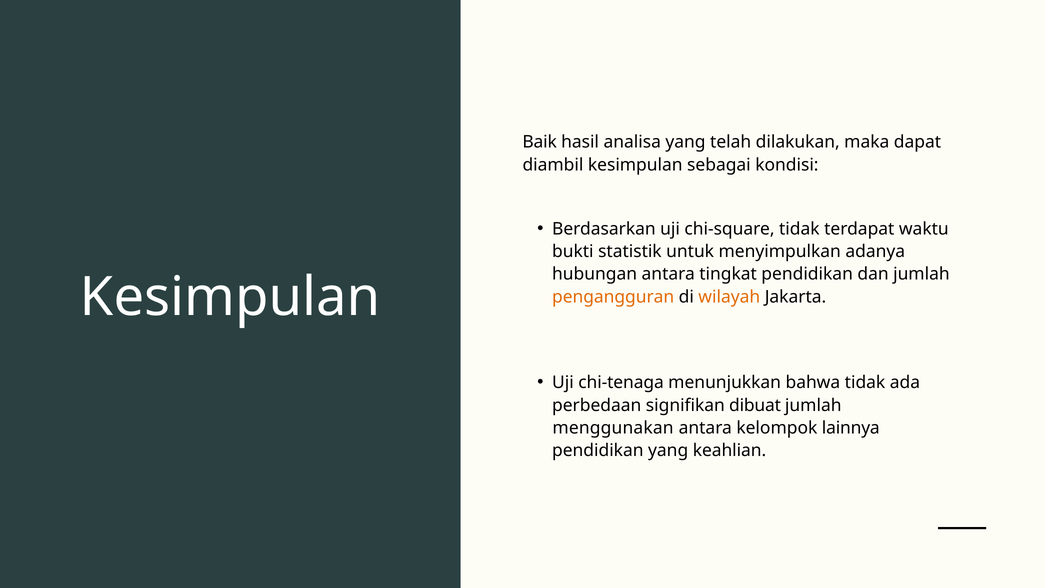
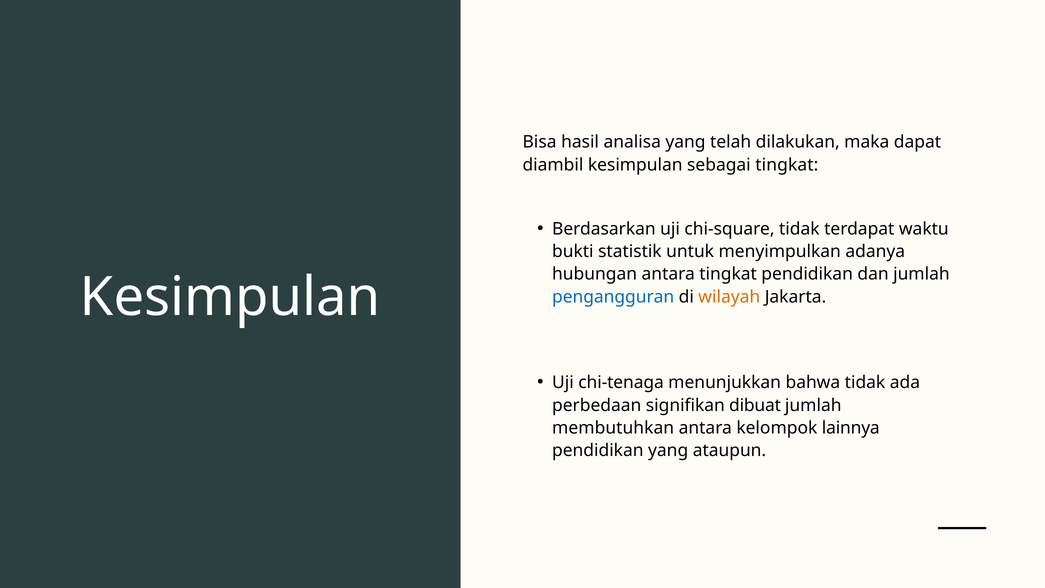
Baik: Baik -> Bisa
sebagai kondisi: kondisi -> tingkat
pengangguran colour: orange -> blue
menggunakan: menggunakan -> membutuhkan
keahlian: keahlian -> ataupun
